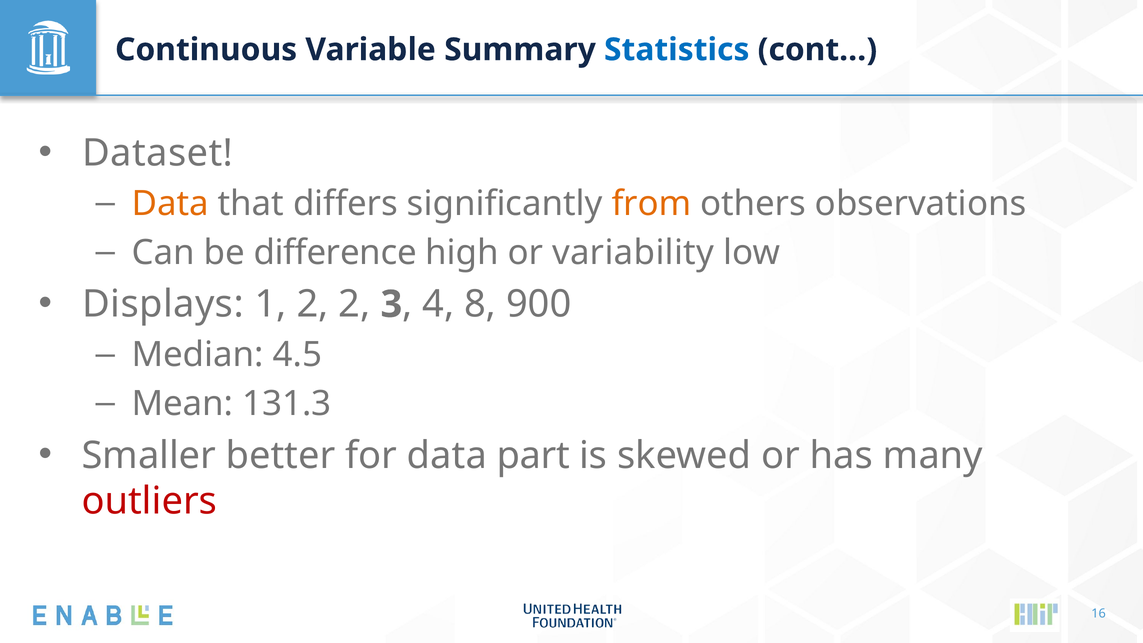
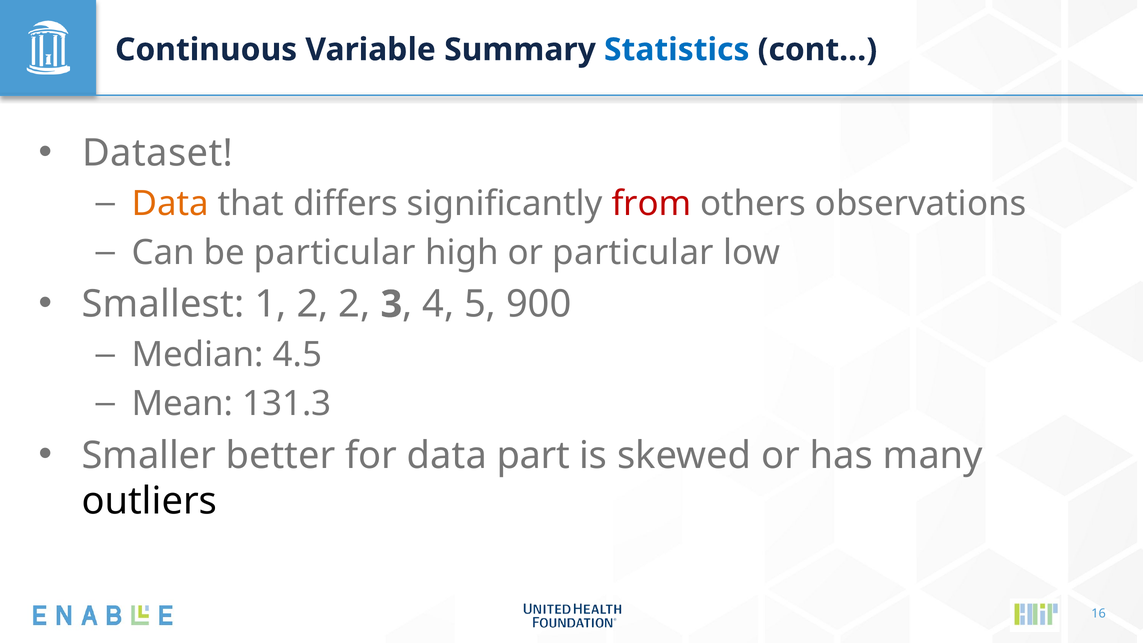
from colour: orange -> red
be difference: difference -> particular
or variability: variability -> particular
Displays: Displays -> Smallest
8: 8 -> 5
outliers colour: red -> black
